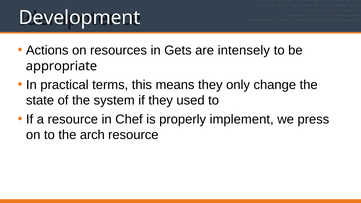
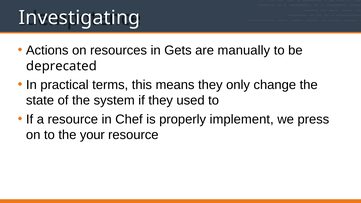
Development: Development -> Investigating
intensely: intensely -> manually
appropriate: appropriate -> deprecated
arch: arch -> your
